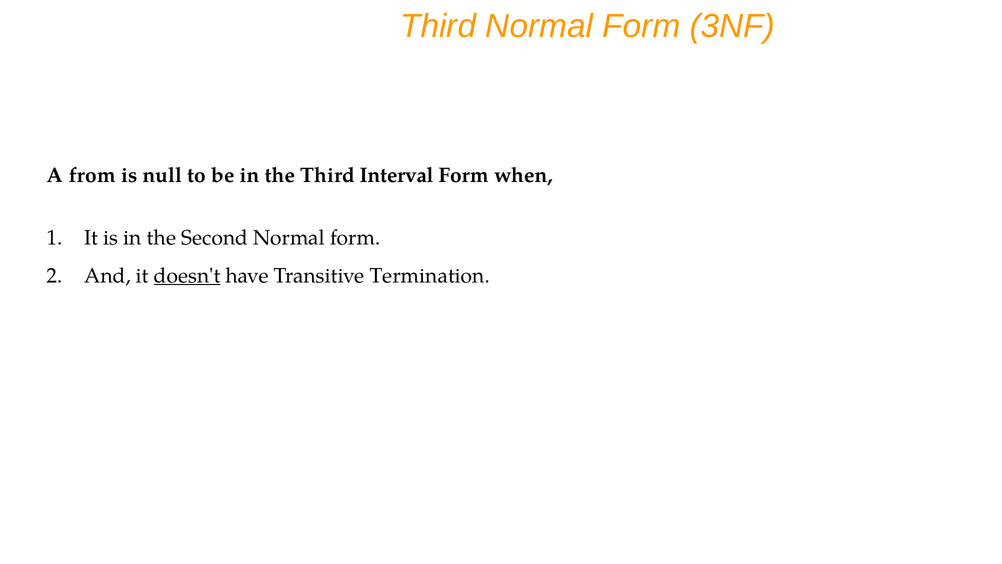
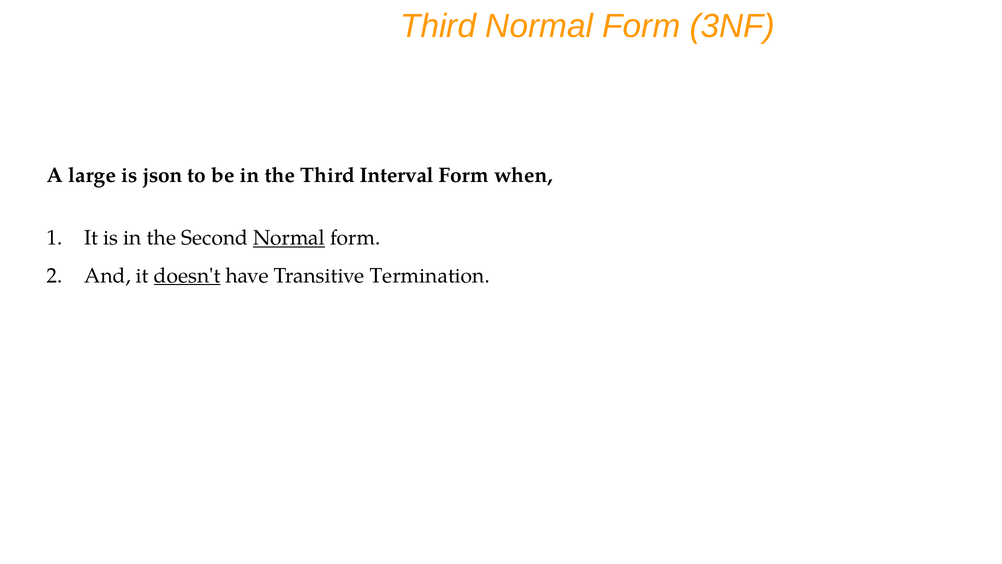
from: from -> large
null: null -> json
Normal at (289, 238) underline: none -> present
